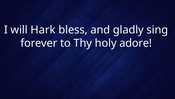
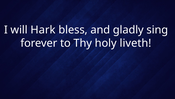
adore: adore -> liveth
